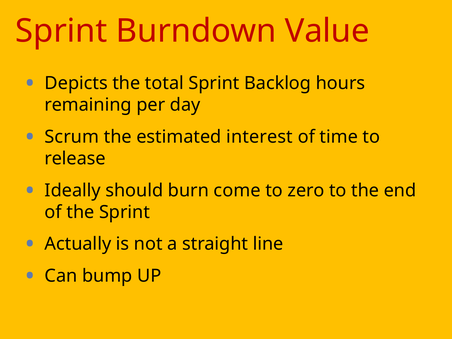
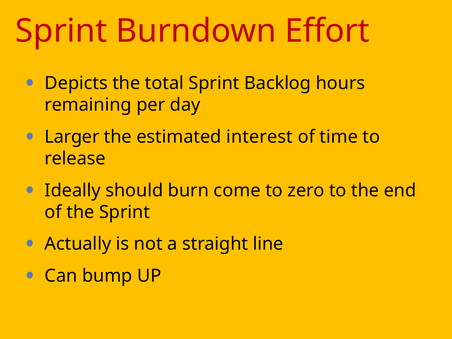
Value: Value -> Effort
Scrum: Scrum -> Larger
